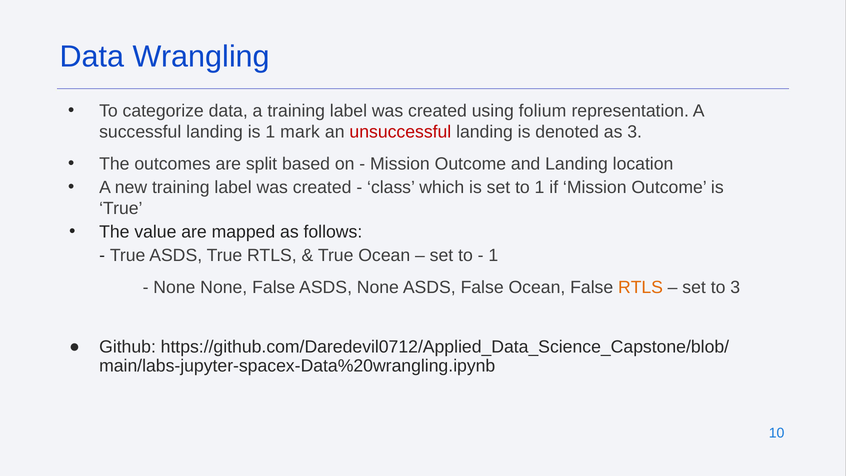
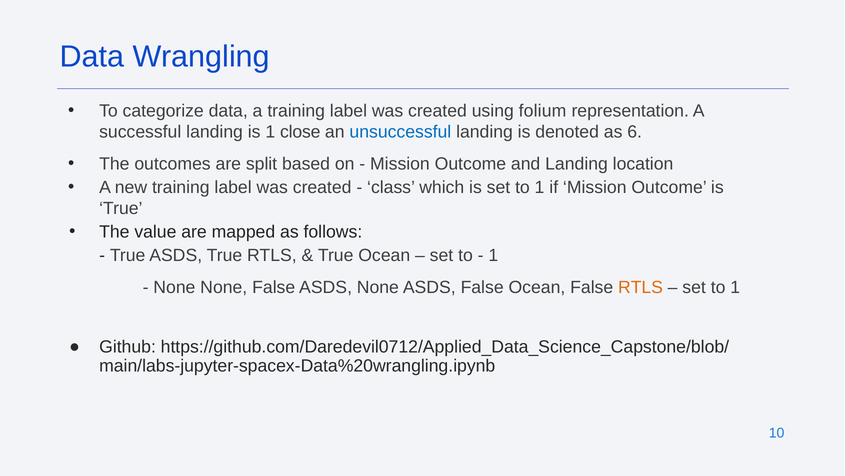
mark: mark -> close
unsuccessful colour: red -> blue
as 3: 3 -> 6
3 at (735, 287): 3 -> 1
